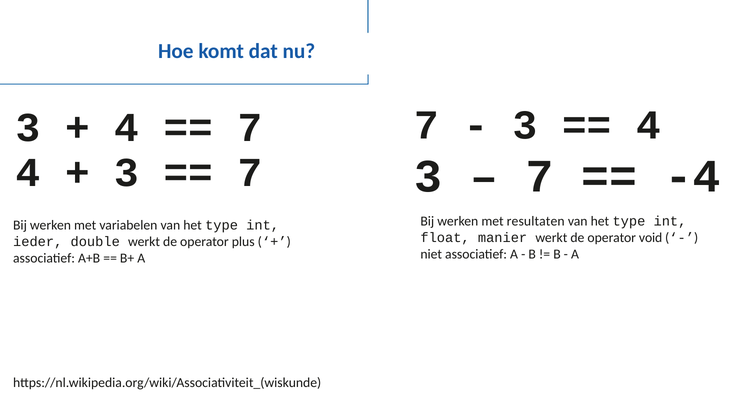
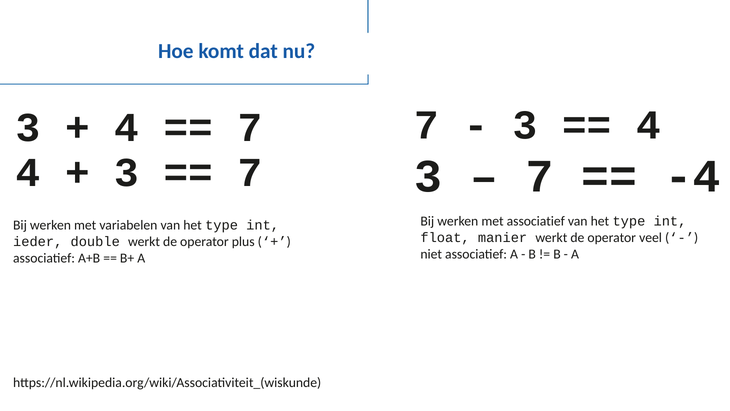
met resultaten: resultaten -> associatief
void: void -> veel
